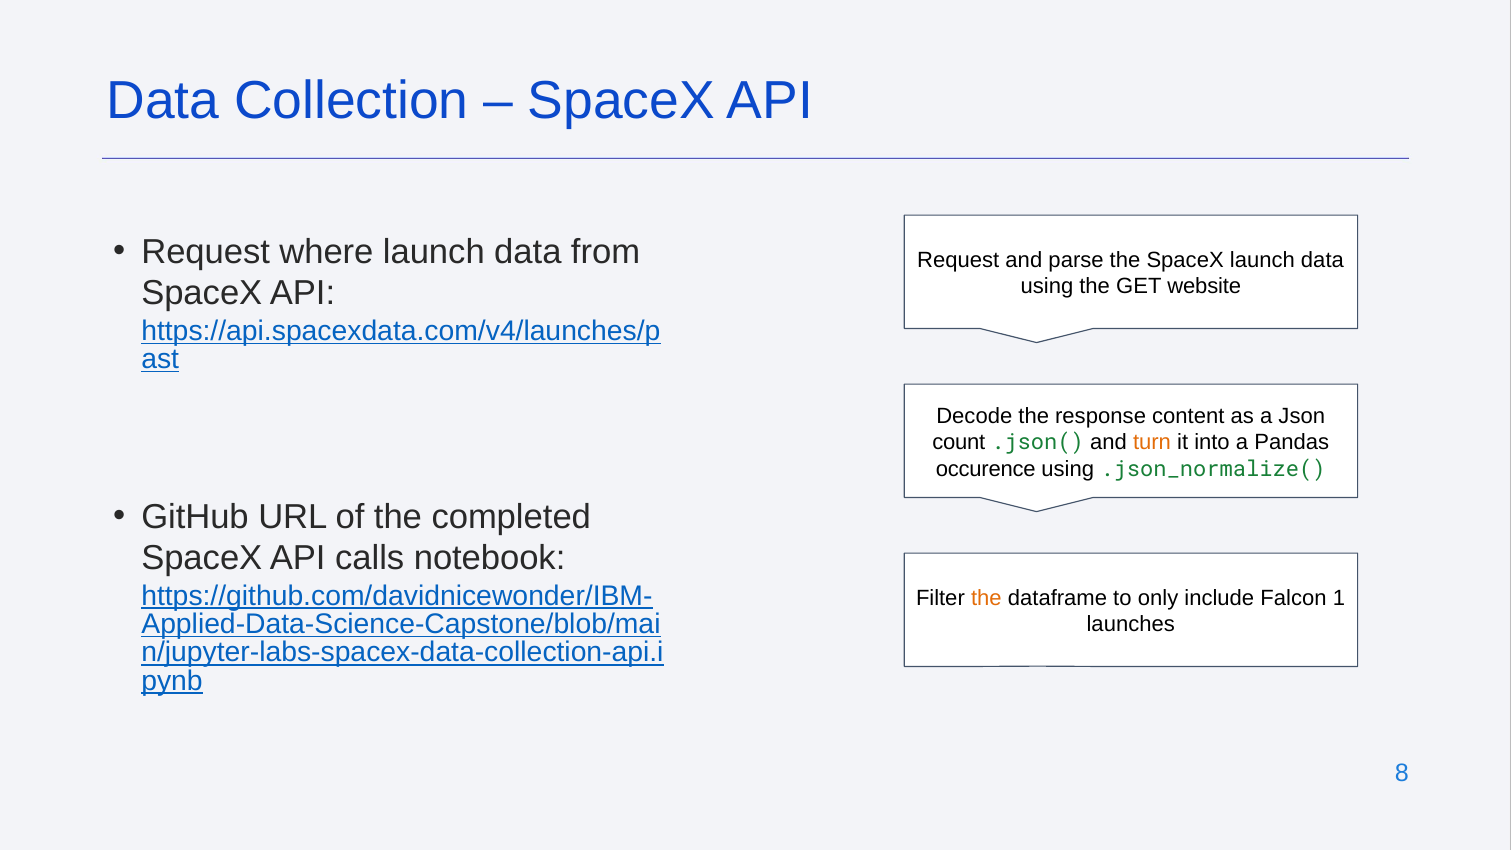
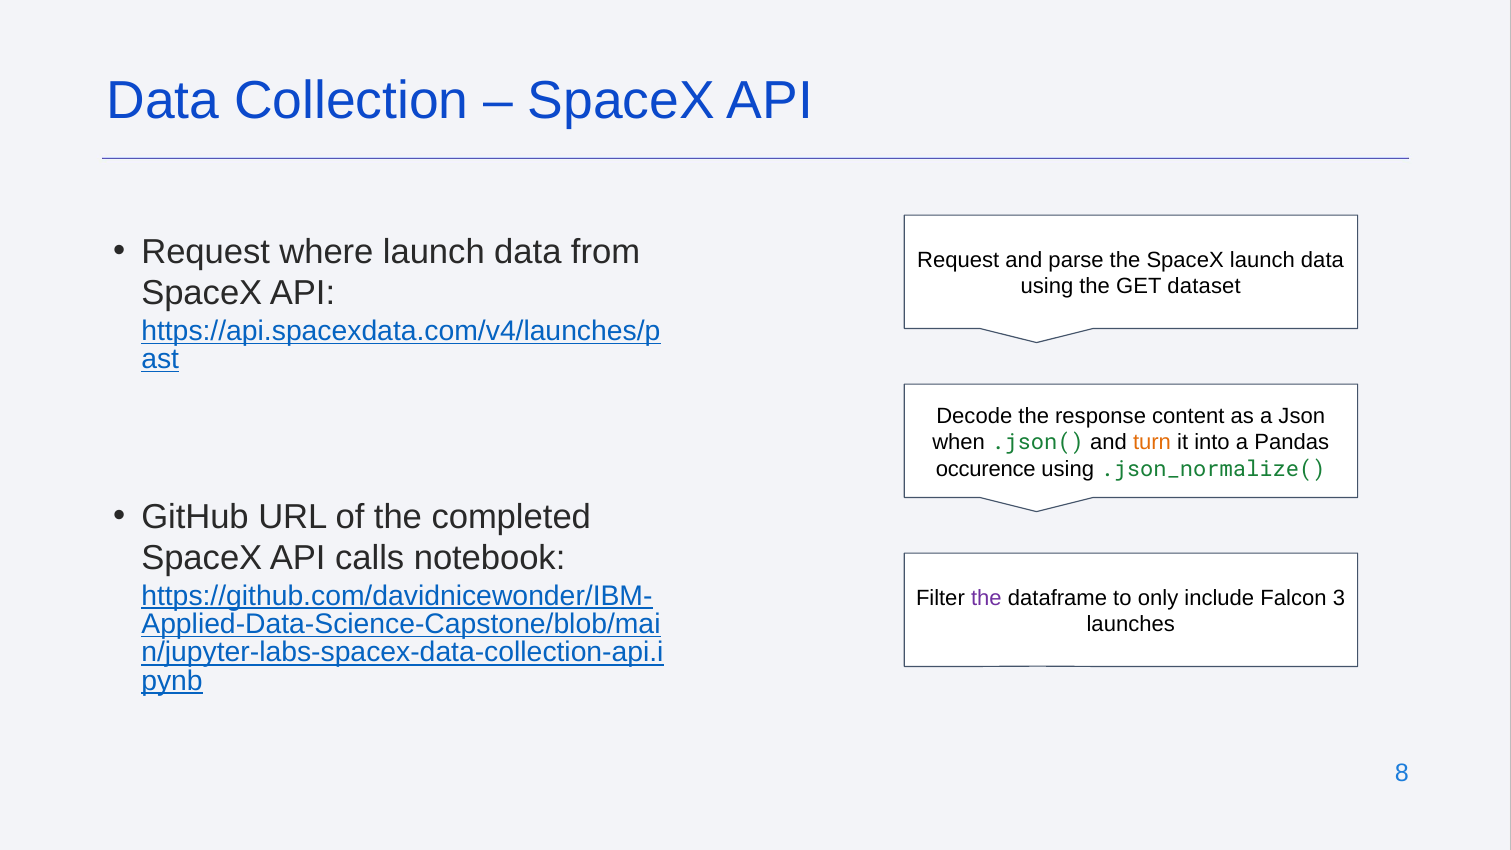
website: website -> dataset
count: count -> when
the at (986, 598) colour: orange -> purple
1: 1 -> 3
